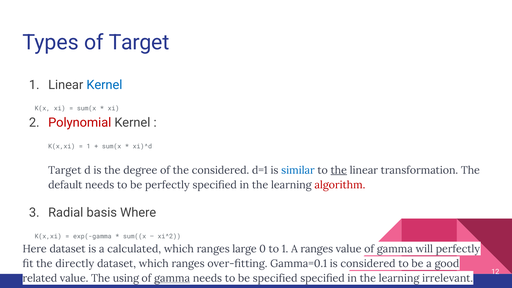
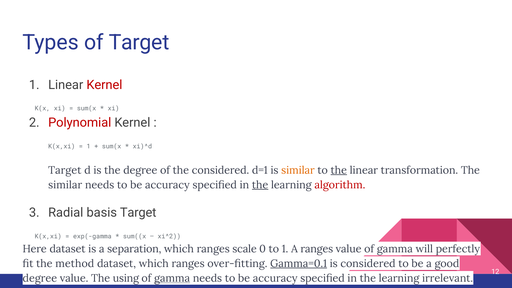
Kernel at (104, 85) colour: blue -> red
similar at (298, 170) colour: blue -> orange
default at (65, 185): default -> similar
perfectly at (167, 185): perfectly -> accuracy
the at (260, 185) underline: none -> present
basis Where: Where -> Target
calculated: calculated -> separation
large: large -> scale
directly: directly -> method
Gamma=0.1 underline: none -> present
related at (40, 278): related -> degree
specified at (275, 278): specified -> accuracy
